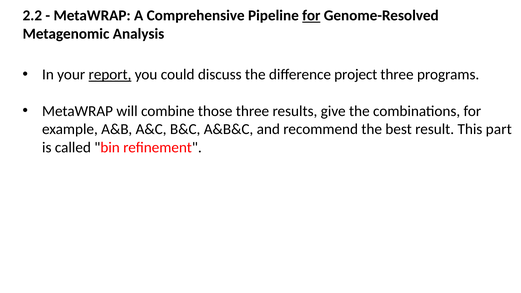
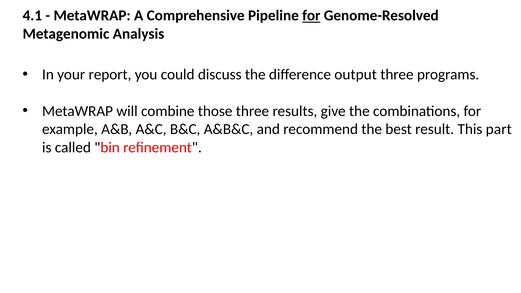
2.2: 2.2 -> 4.1
report underline: present -> none
project: project -> output
